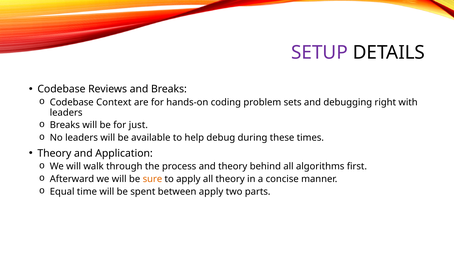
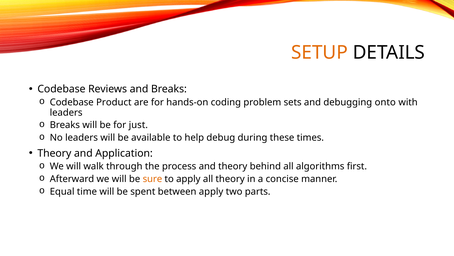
SETUP colour: purple -> orange
Context: Context -> Product
right: right -> onto
